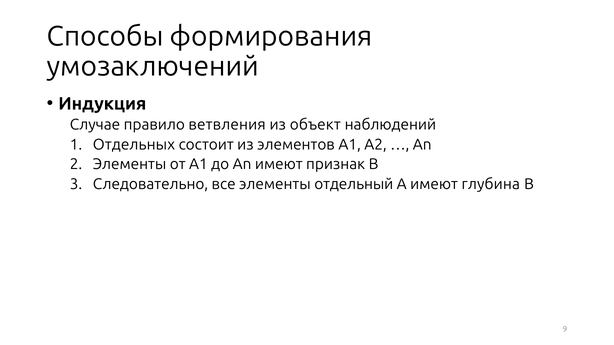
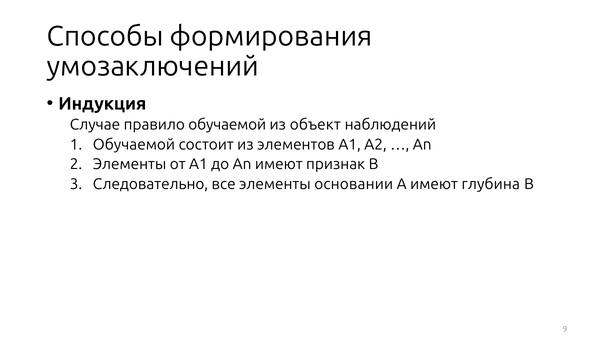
правило ветвления: ветвления -> обучаемой
Отдельных at (134, 145): Отдельных -> Обучаемой
отдельный: отдельный -> основании
